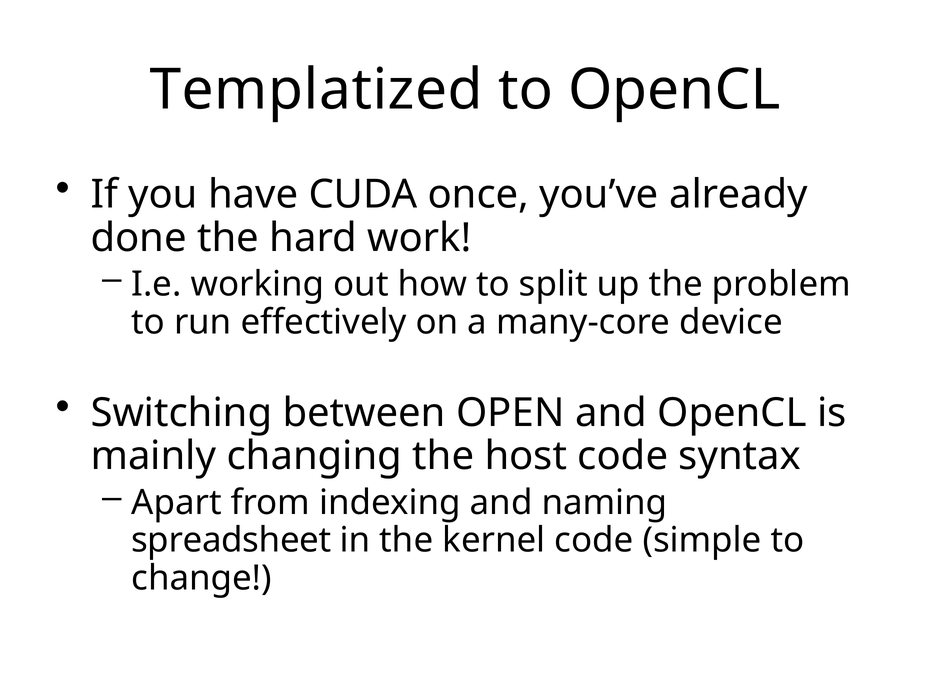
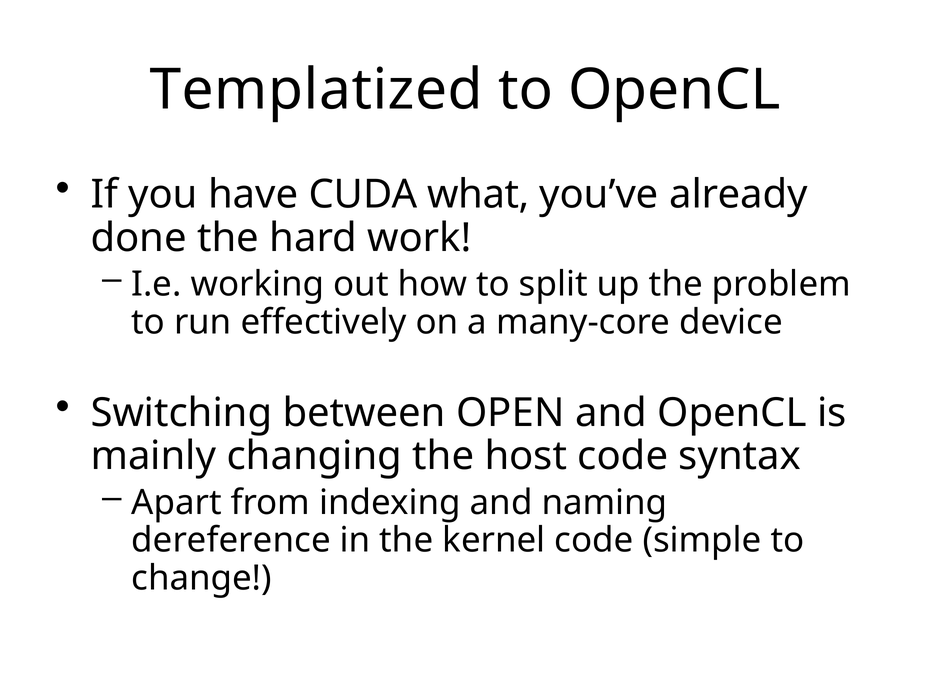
once: once -> what
spreadsheet: spreadsheet -> dereference
